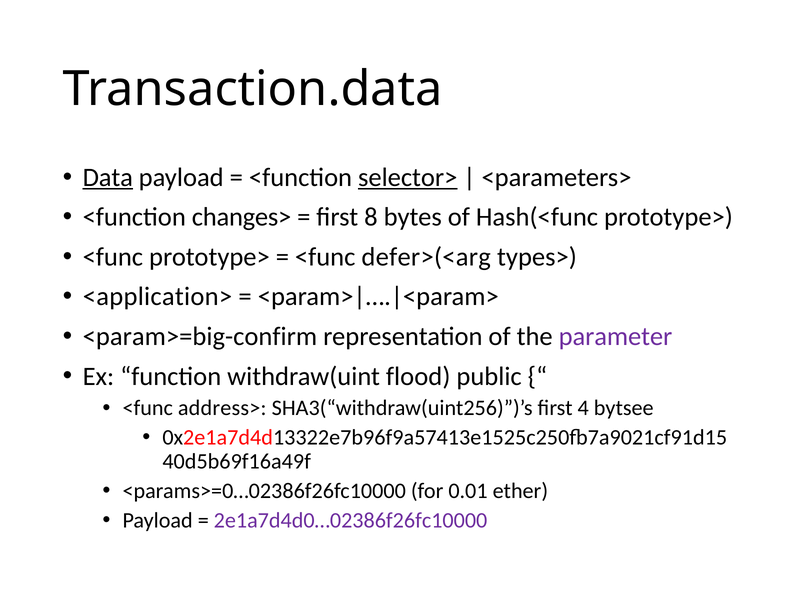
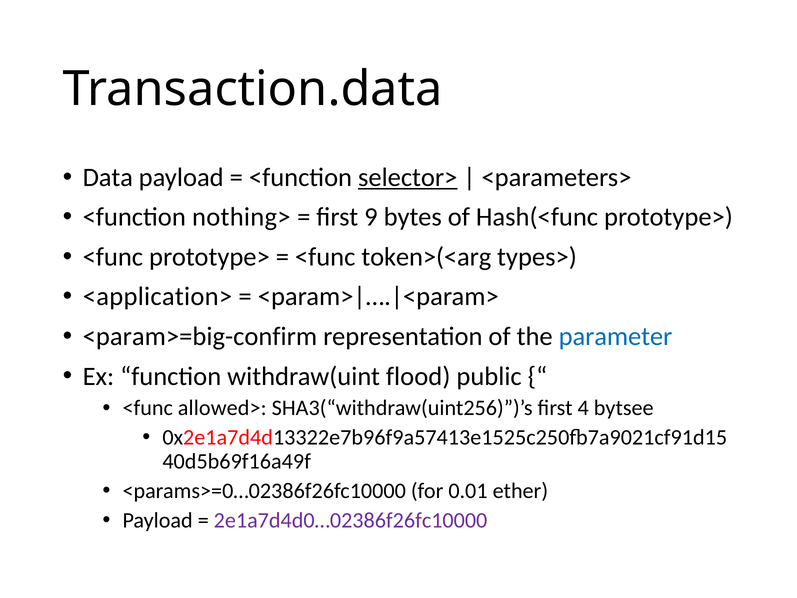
Data underline: present -> none
changes>: changes> -> nothing>
8: 8 -> 9
defer>(<arg: defer>(<arg -> token>(<arg
parameter colour: purple -> blue
address>: address> -> allowed>
